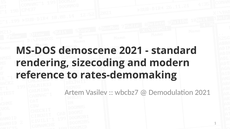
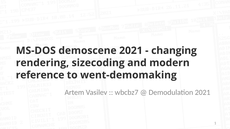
standard: standard -> changing
rates-demomaking: rates-demomaking -> went-demomaking
